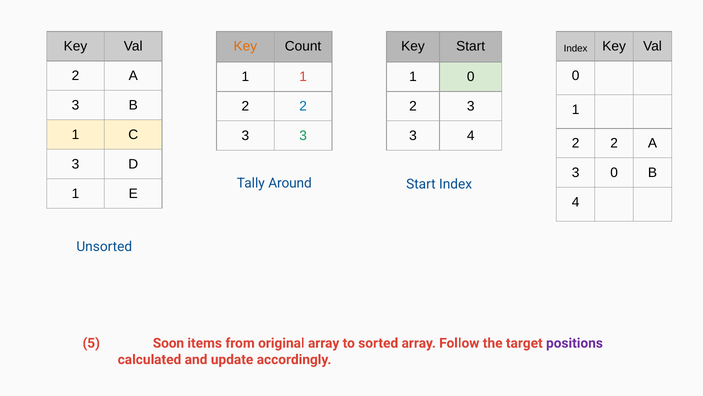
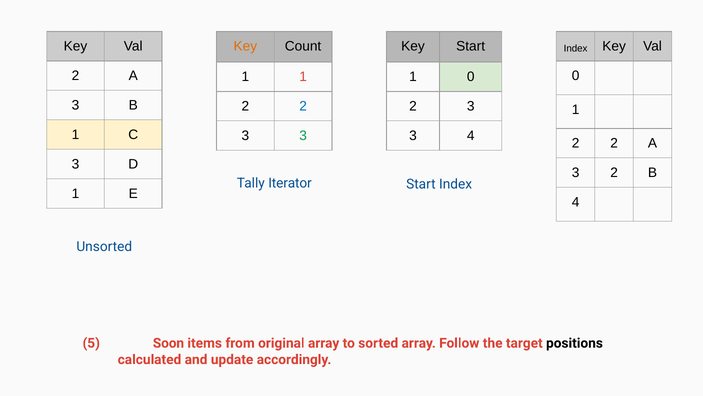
3 0: 0 -> 2
Around: Around -> Iterator
positions colour: purple -> black
